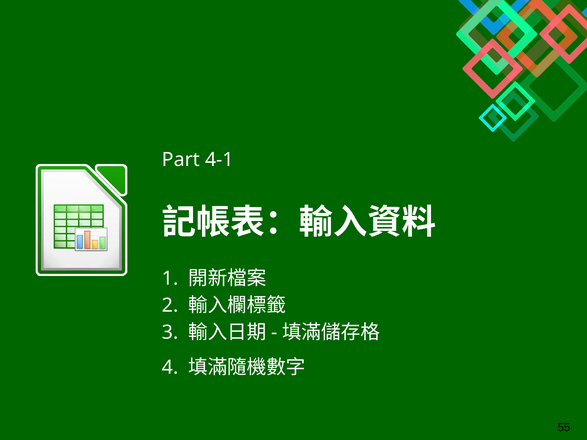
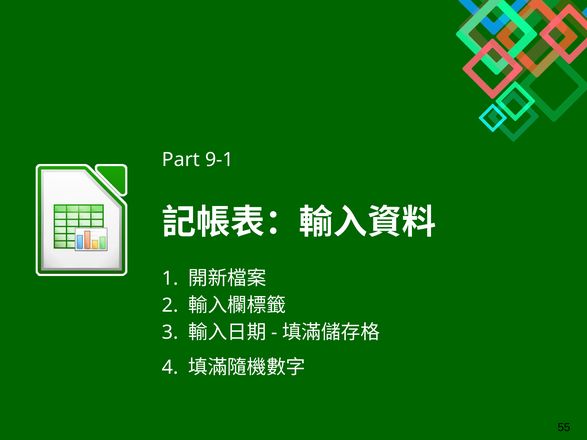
4-1: 4-1 -> 9-1
